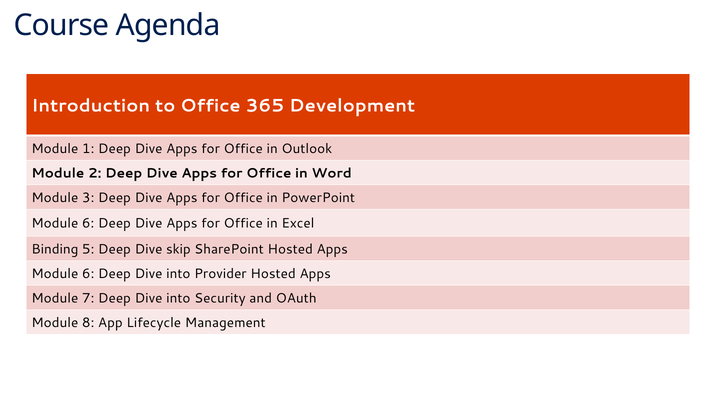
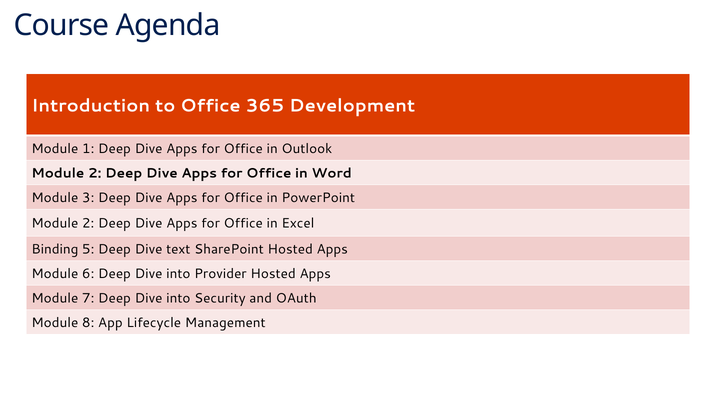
6 at (88, 223): 6 -> 2
skip: skip -> text
